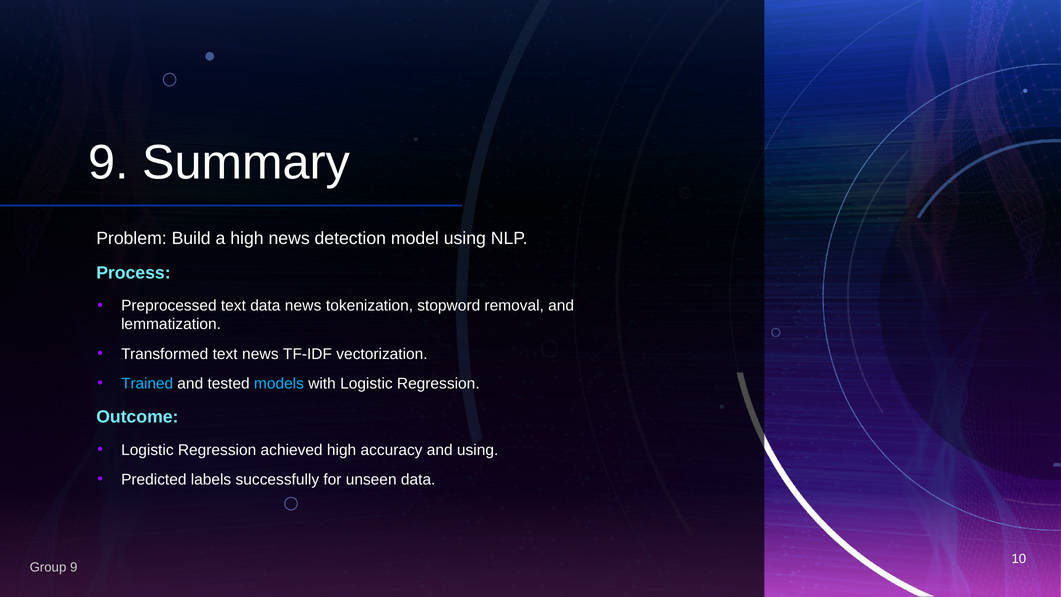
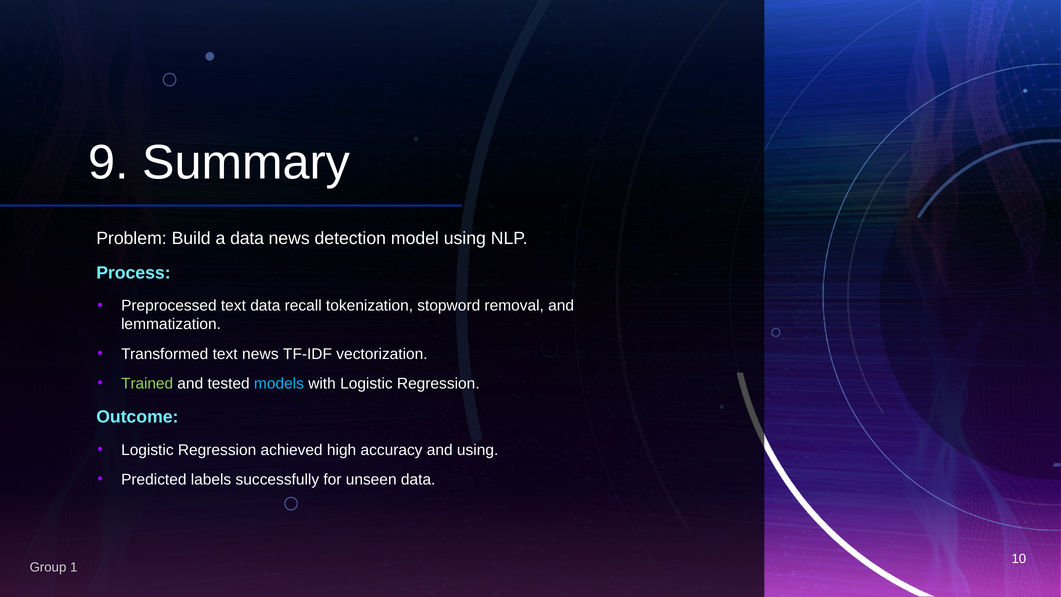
a high: high -> data
data news: news -> recall
Trained colour: light blue -> light green
Group 9: 9 -> 1
